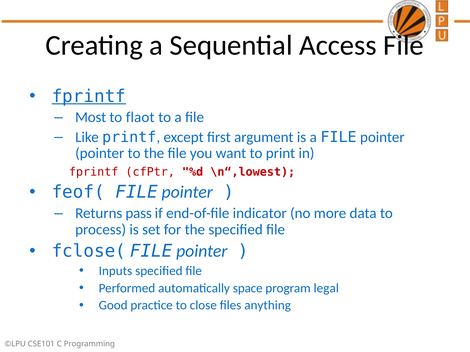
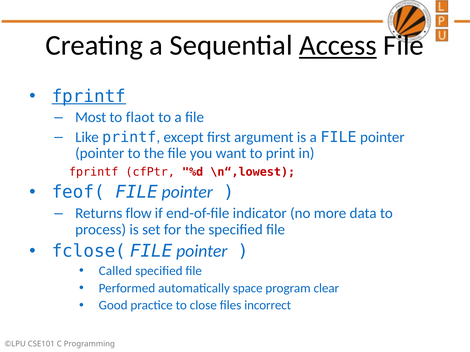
Access underline: none -> present
pass: pass -> flow
Inputs: Inputs -> Called
legal: legal -> clear
anything: anything -> incorrect
